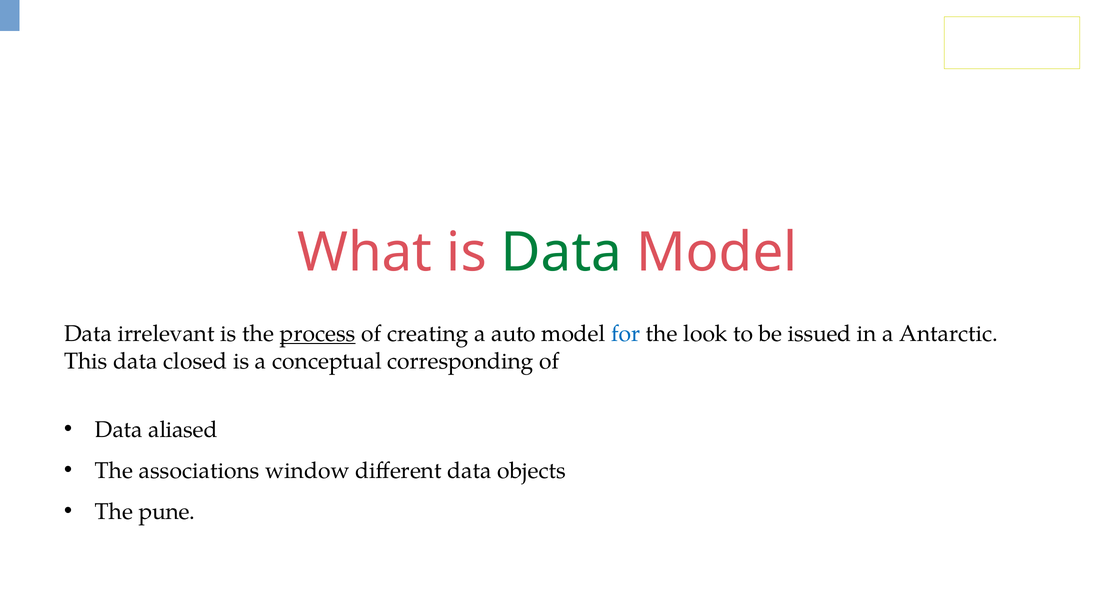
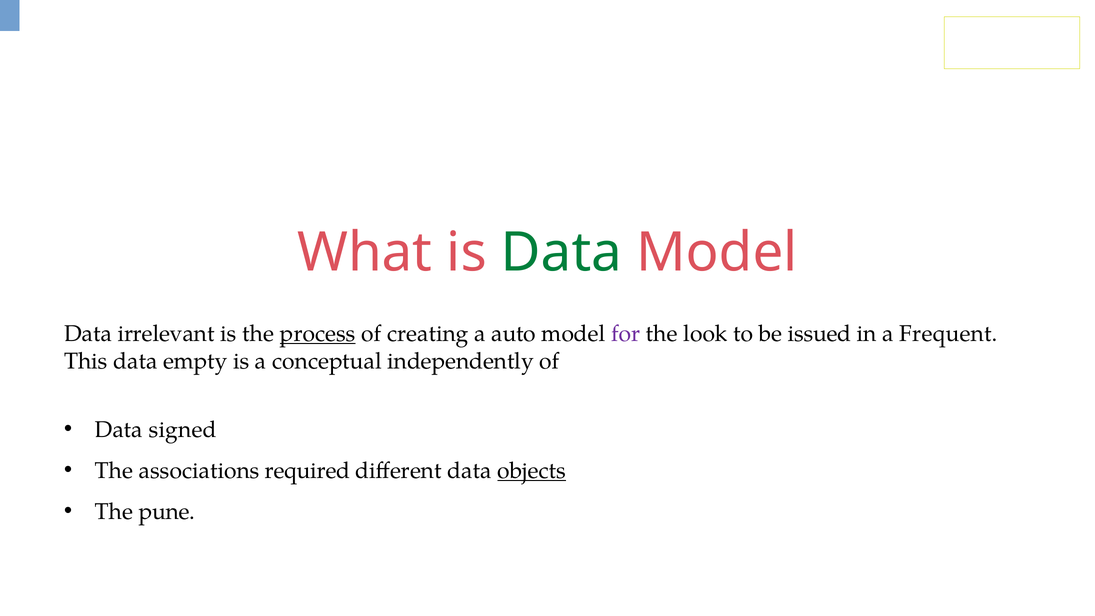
for colour: blue -> purple
Antarctic: Antarctic -> Frequent
closed: closed -> empty
corresponding: corresponding -> independently
aliased: aliased -> signed
window: window -> required
objects underline: none -> present
